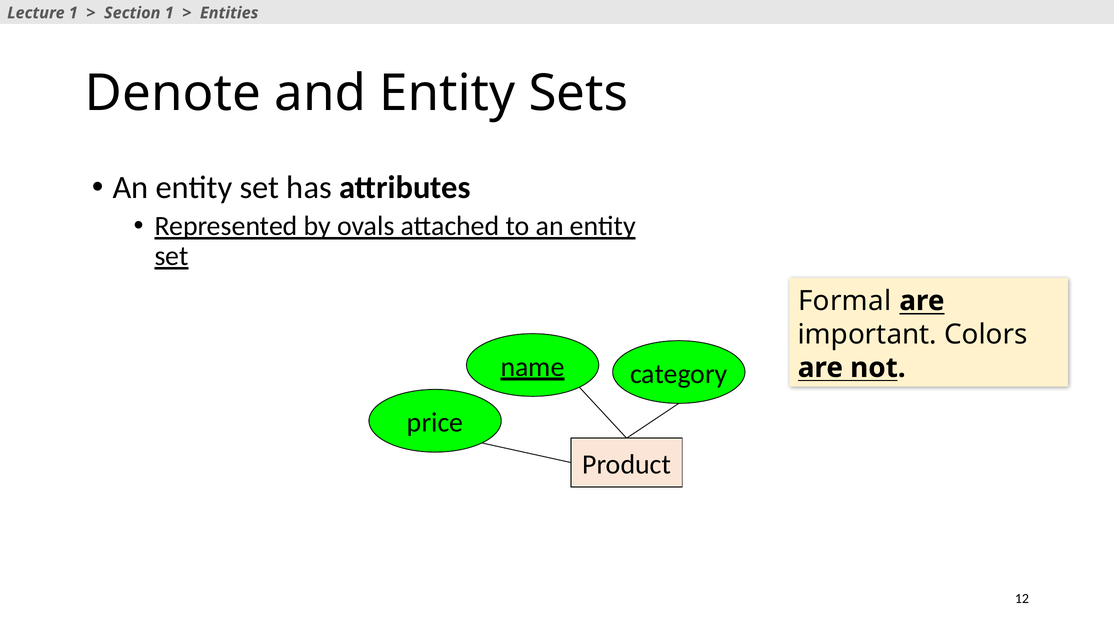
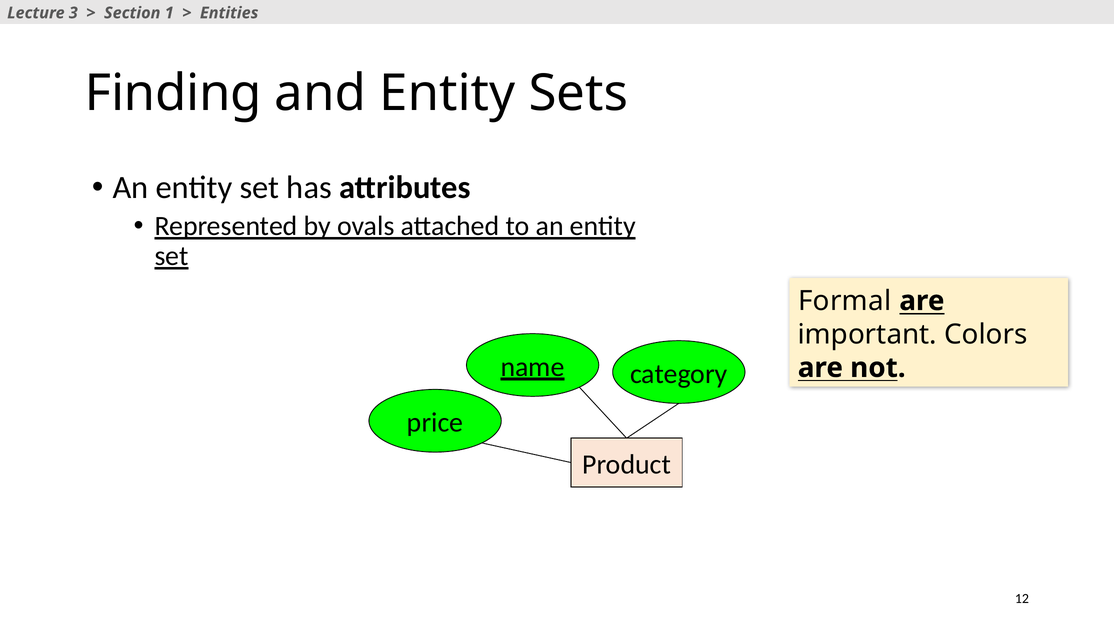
Lecture 1: 1 -> 3
Denote: Denote -> Finding
